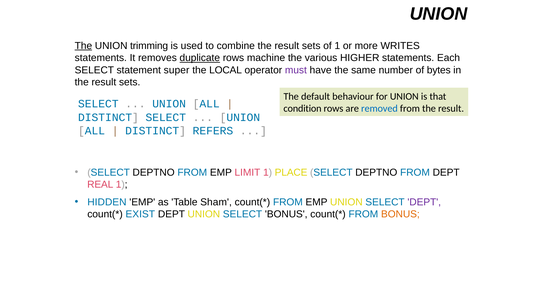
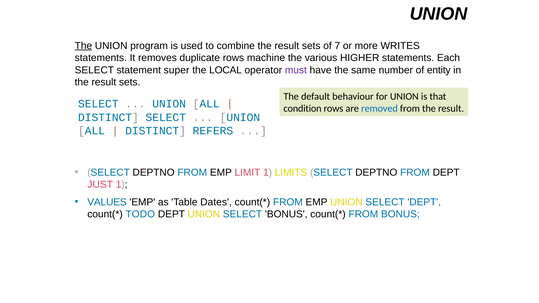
trimming: trimming -> program
of 1: 1 -> 7
duplicate underline: present -> none
bytes: bytes -> entity
PLACE: PLACE -> LIMITS
REAL: REAL -> JUST
HIDDEN: HIDDEN -> VALUES
Sham: Sham -> Dates
DEPT at (424, 202) colour: purple -> blue
EXIST: EXIST -> TODO
BONUS at (400, 214) colour: orange -> blue
